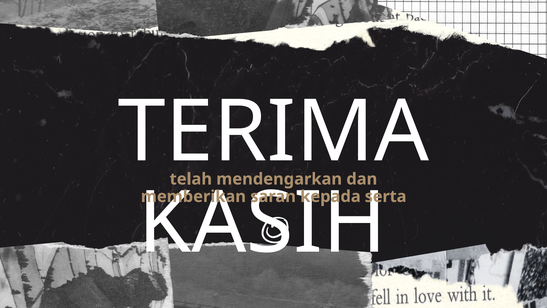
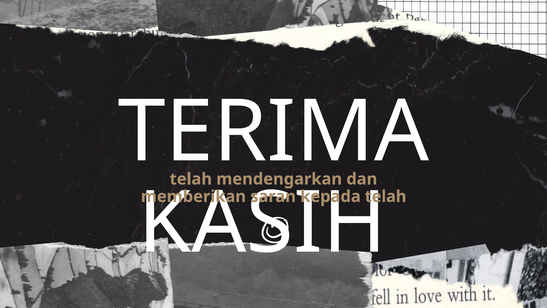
serta at (386, 196): serta -> telah
